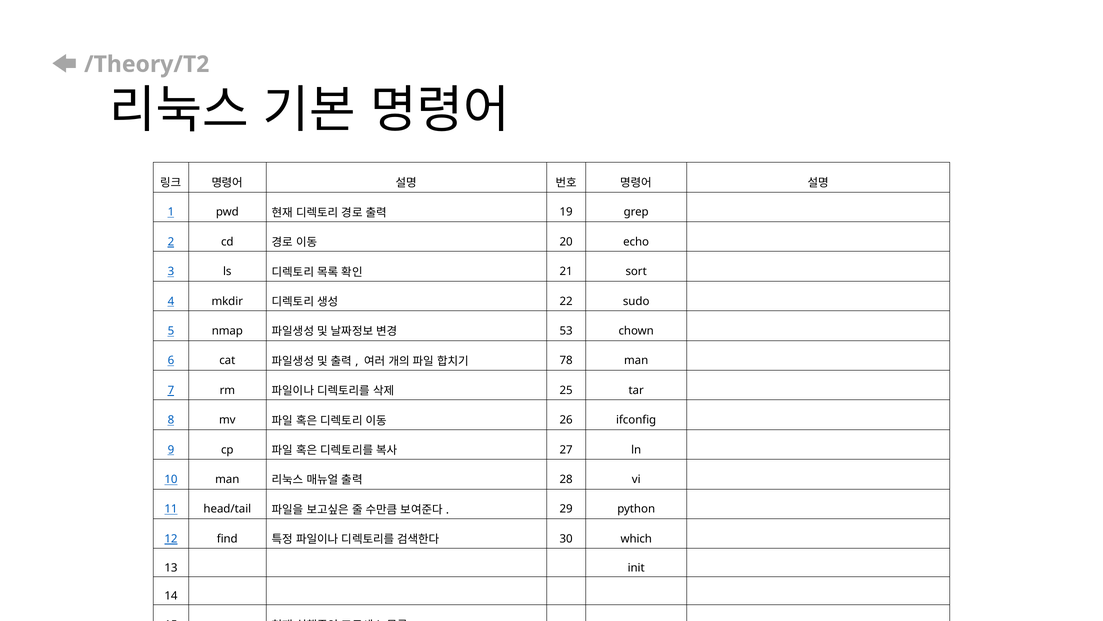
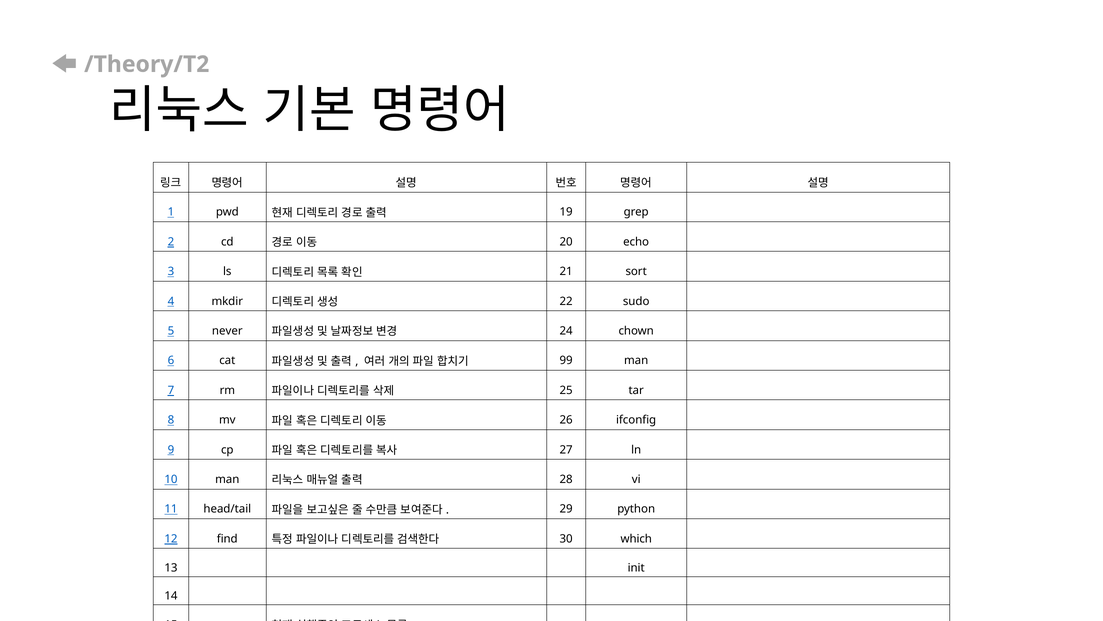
nmap: nmap -> never
53: 53 -> 24
78: 78 -> 99
